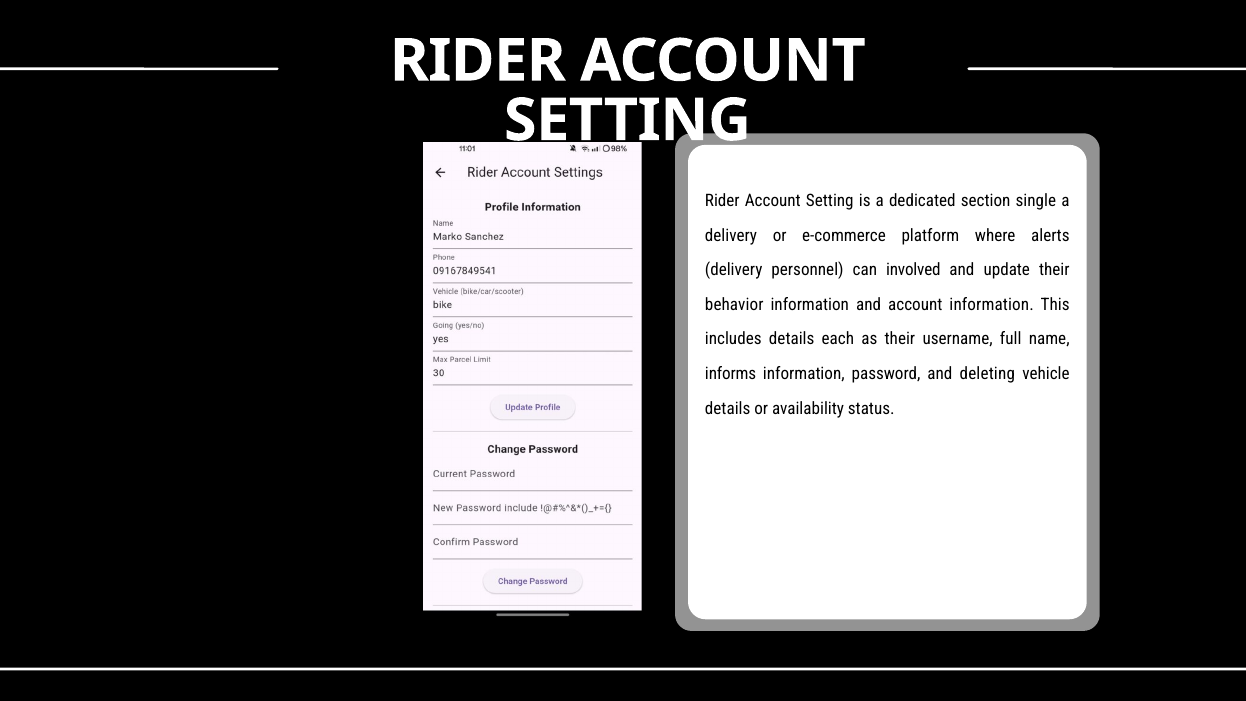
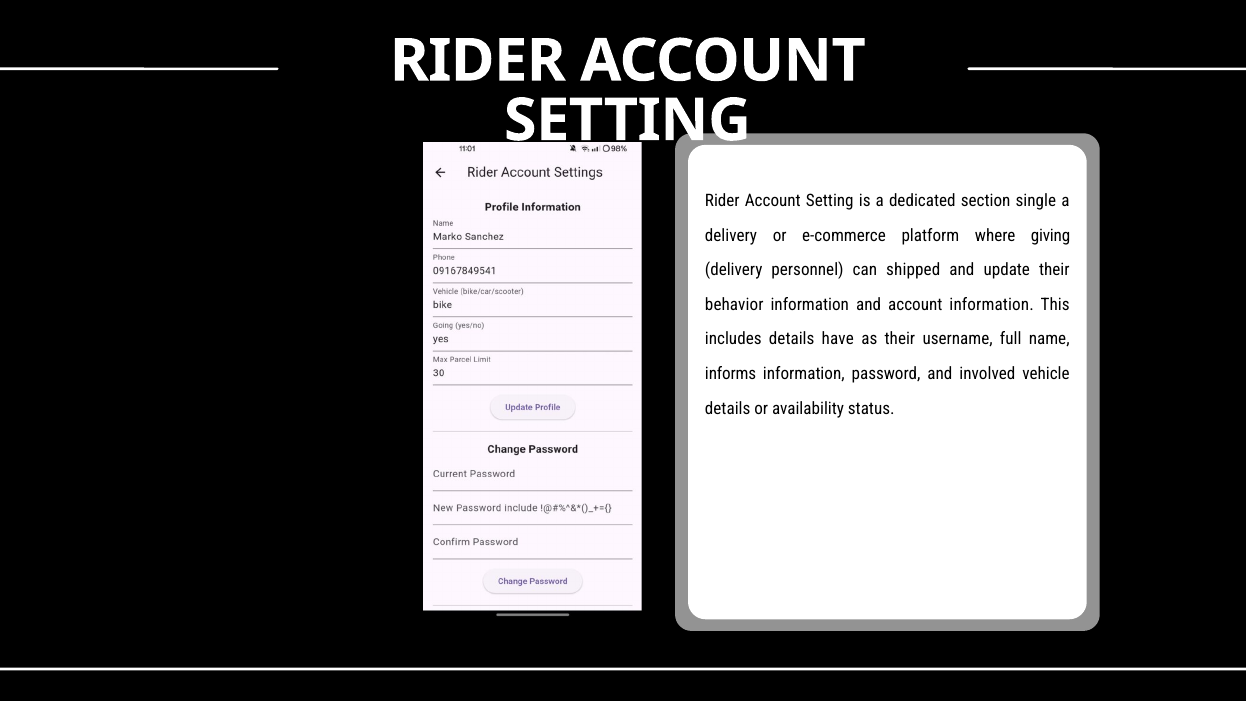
alerts: alerts -> giving
involved: involved -> shipped
each: each -> have
deleting: deleting -> involved
